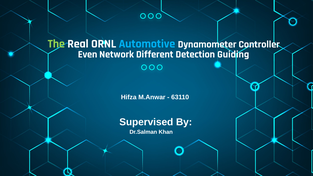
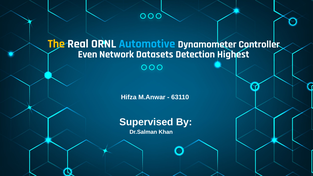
The colour: light green -> yellow
Different: Different -> Datasets
Guiding: Guiding -> Highest
